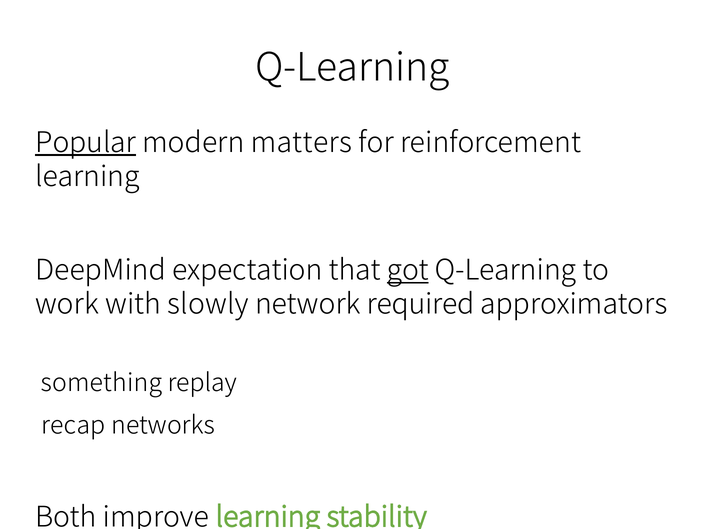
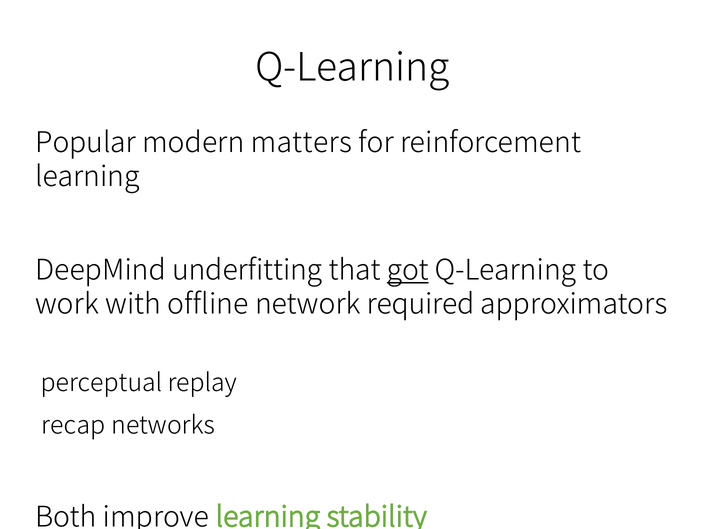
Popular underline: present -> none
expectation: expectation -> underfitting
slowly: slowly -> offline
something: something -> perceptual
